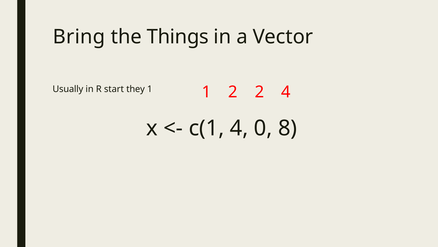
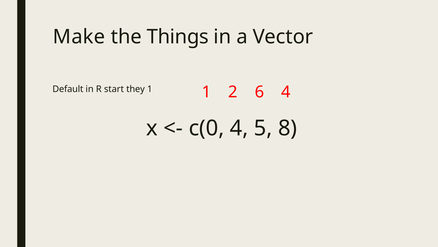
Bring: Bring -> Make
Usually: Usually -> Default
2 2: 2 -> 6
c(1: c(1 -> c(0
0: 0 -> 5
